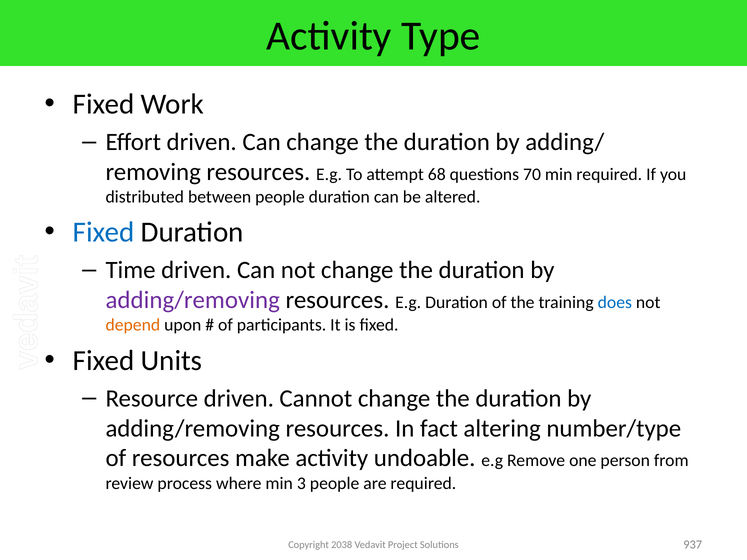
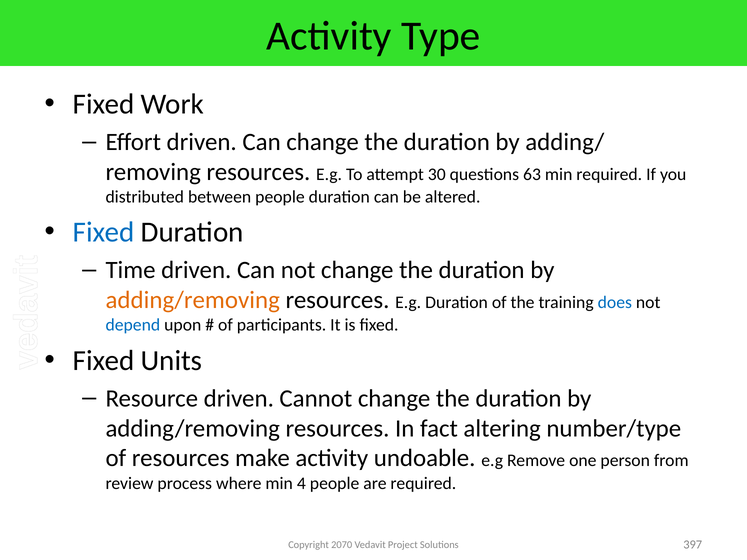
68: 68 -> 30
70: 70 -> 63
adding/removing at (193, 300) colour: purple -> orange
depend colour: orange -> blue
3: 3 -> 4
2038: 2038 -> 2070
937: 937 -> 397
